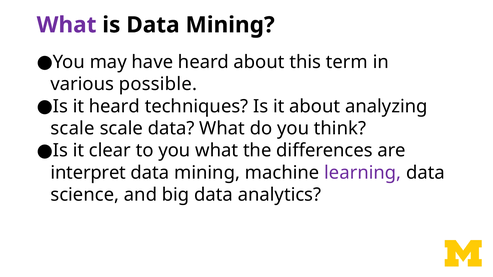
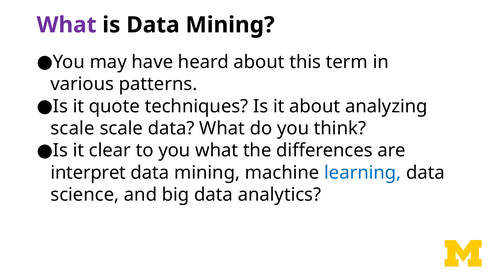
possible: possible -> patterns
it heard: heard -> quote
learning colour: purple -> blue
